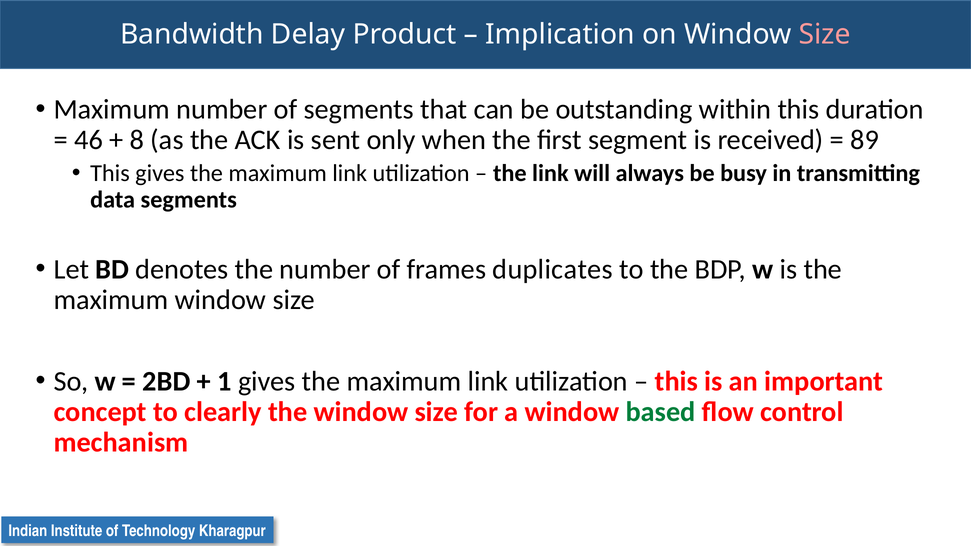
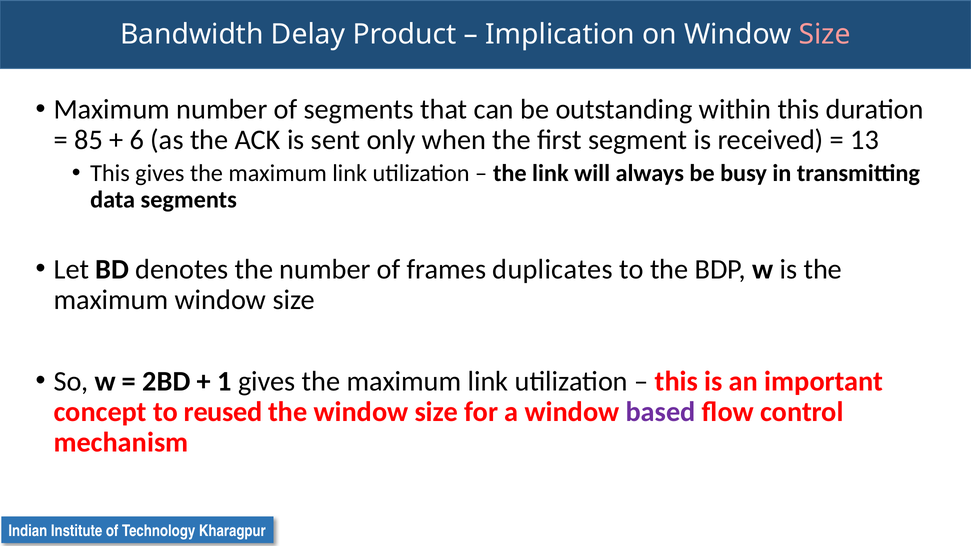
46: 46 -> 85
8: 8 -> 6
89: 89 -> 13
clearly: clearly -> reused
based colour: green -> purple
